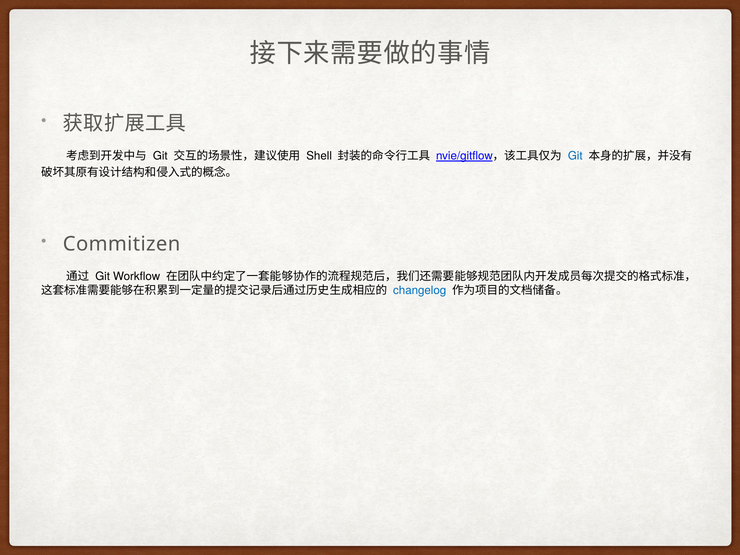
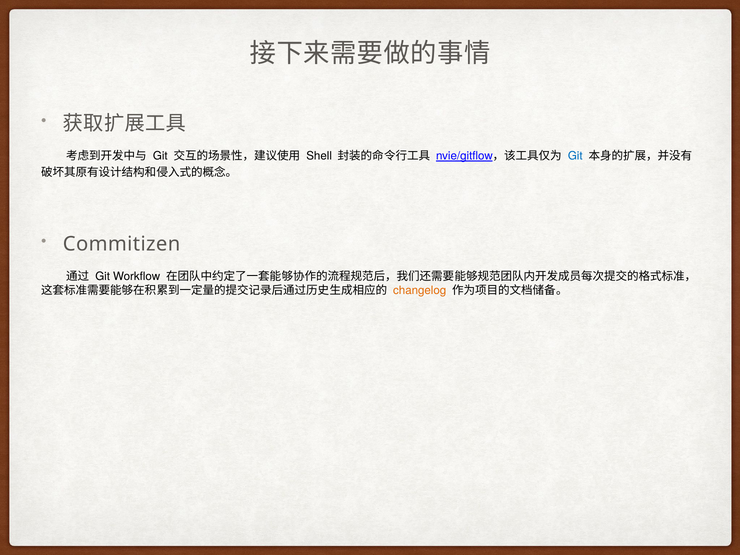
changelog colour: blue -> orange
